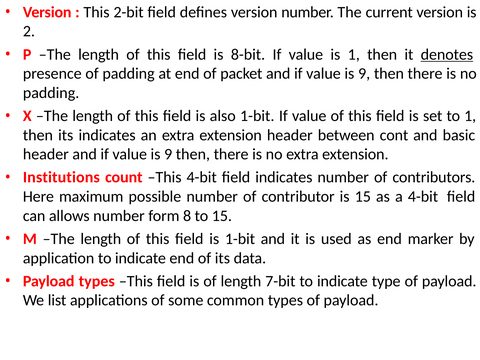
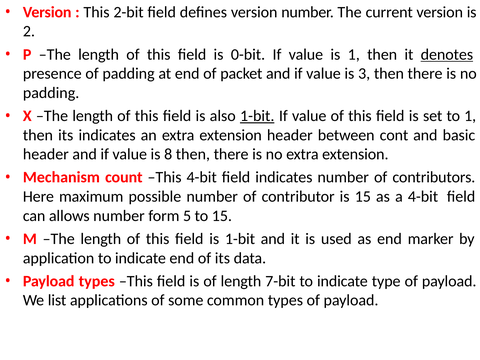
8-bit: 8-bit -> 0-bit
9 at (364, 74): 9 -> 3
1-bit at (257, 116) underline: none -> present
9 at (168, 154): 9 -> 8
Institutions: Institutions -> Mechanism
8: 8 -> 5
